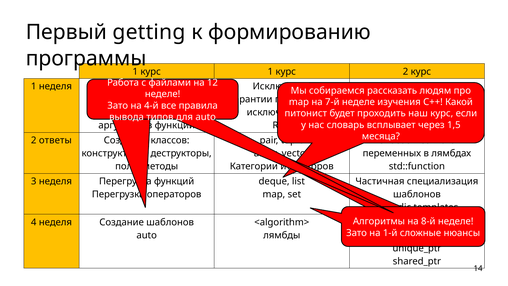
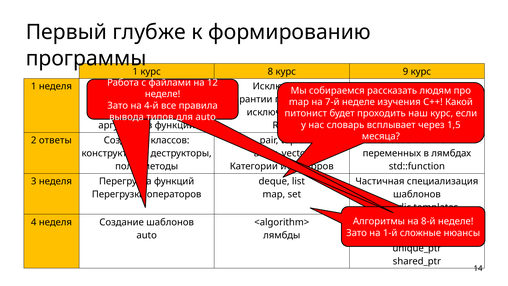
getting: getting -> глубже
1 at (270, 72): 1 -> 8
курс 2: 2 -> 9
